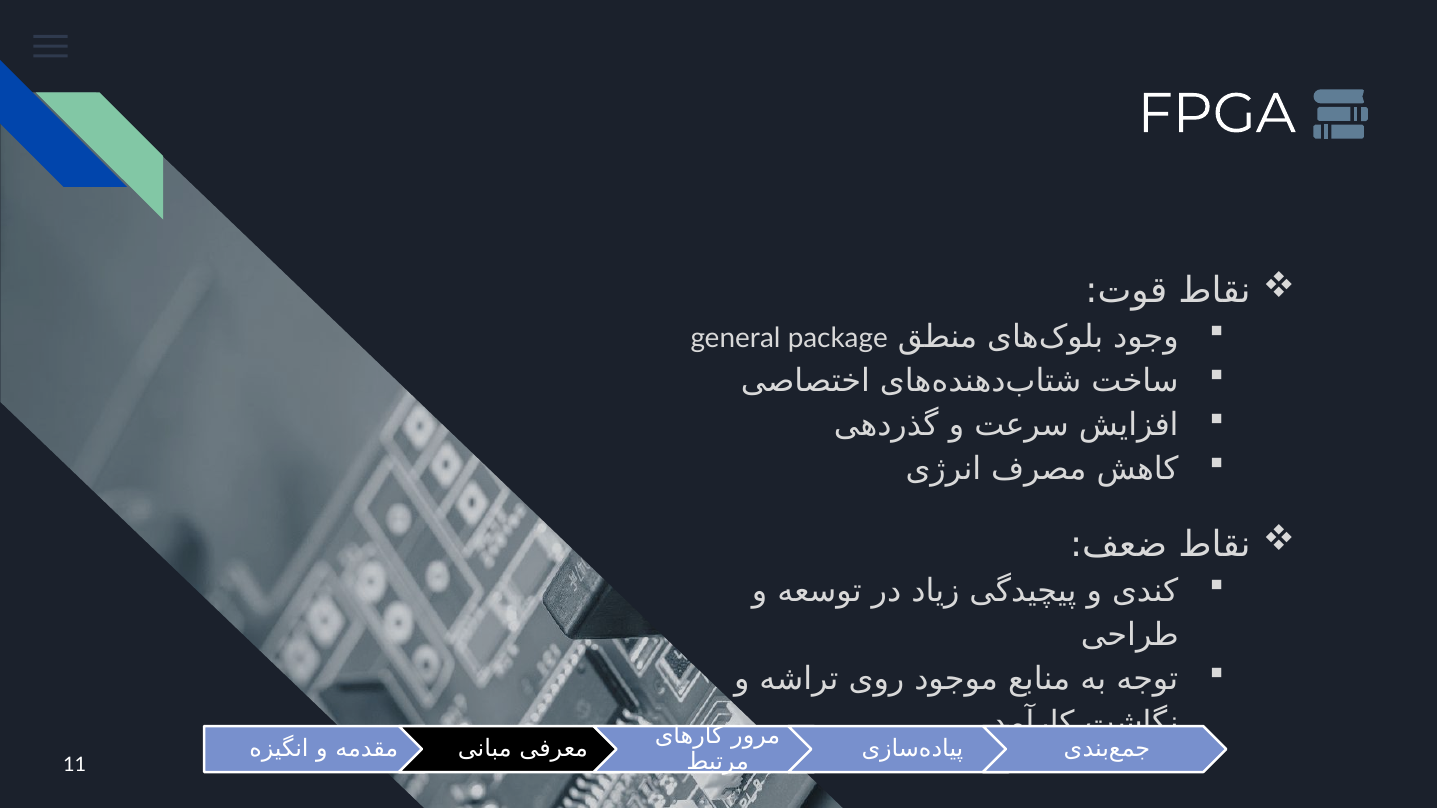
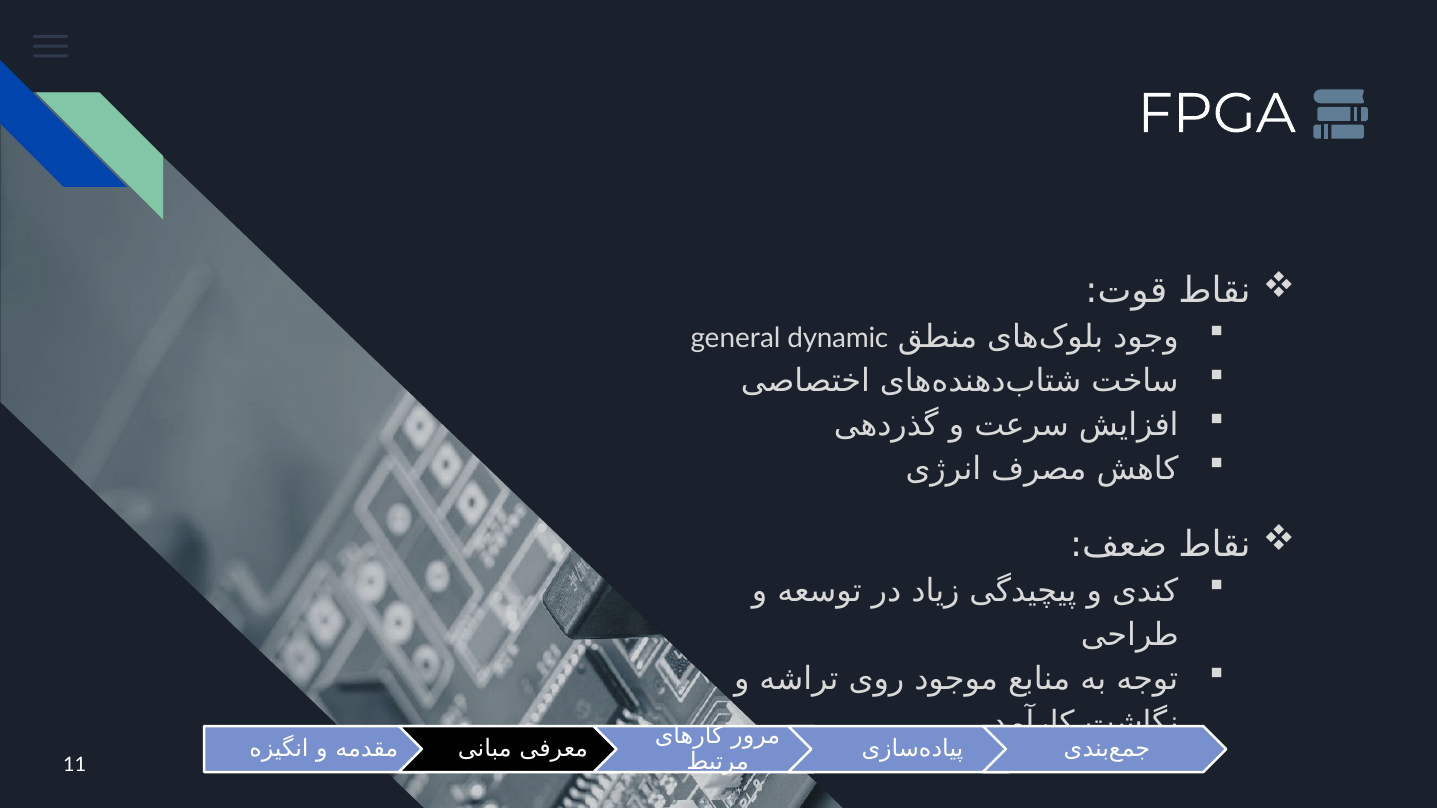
package: package -> dynamic
